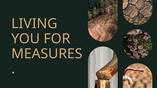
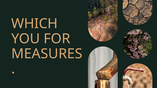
LIVING: LIVING -> WHICH
